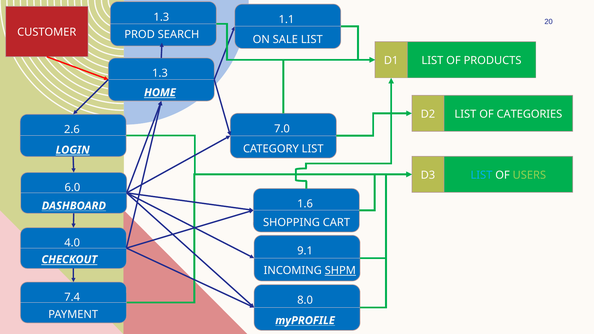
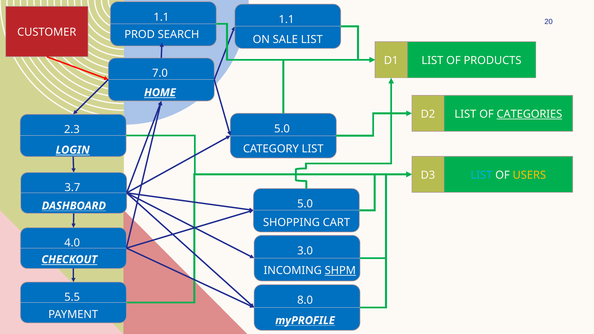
1.3 at (161, 17): 1.3 -> 1.1
1.3 at (160, 73): 1.3 -> 7.0
CATEGORIES underline: none -> present
7.0 at (282, 129): 7.0 -> 5.0
2.6: 2.6 -> 2.3
USERS colour: light green -> yellow
6.0: 6.0 -> 3.7
1.6 at (305, 204): 1.6 -> 5.0
9.1: 9.1 -> 3.0
7.4: 7.4 -> 5.5
